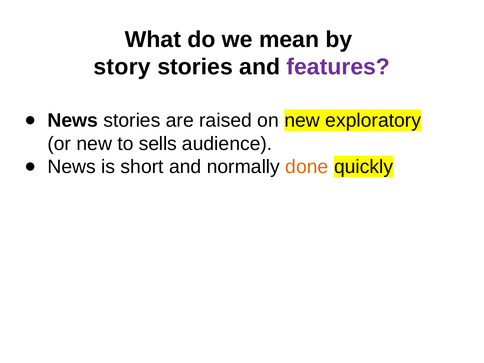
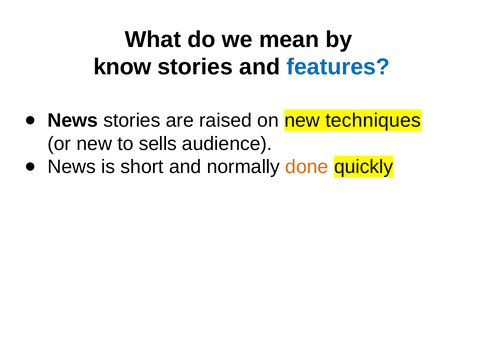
story: story -> know
features colour: purple -> blue
exploratory: exploratory -> techniques
